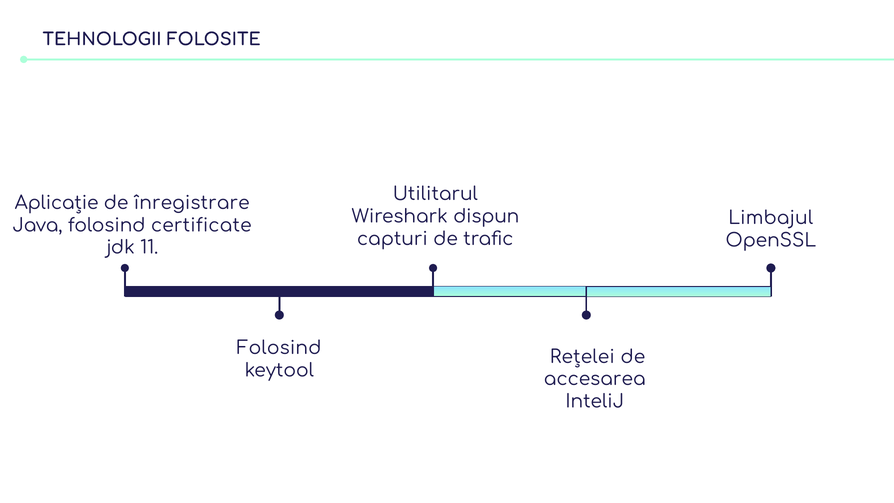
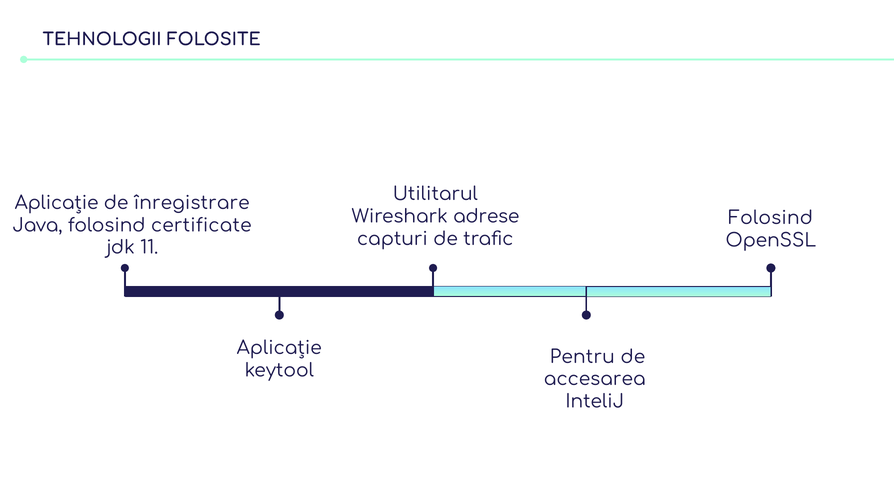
dispun: dispun -> adrese
Limbajul at (771, 218): Limbajul -> Folosind
Folosind at (279, 348): Folosind -> Aplicație
Rețelei: Rețelei -> Pentru
